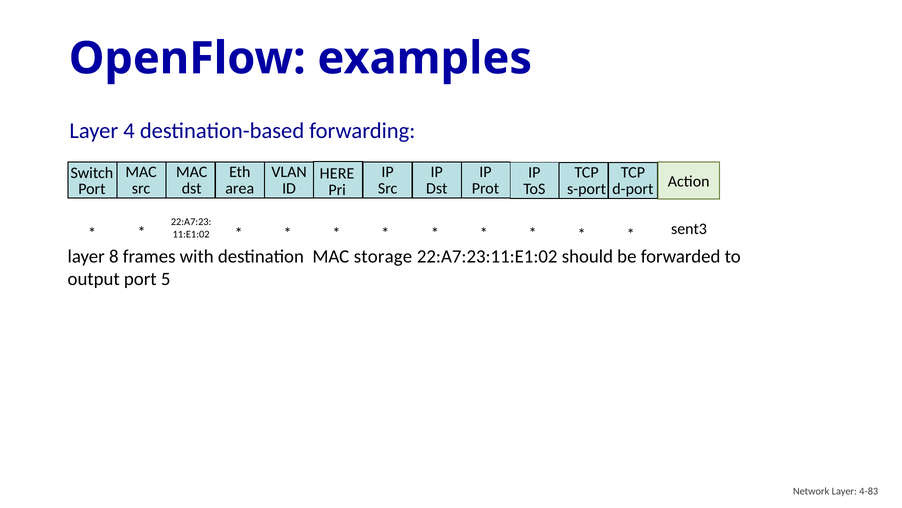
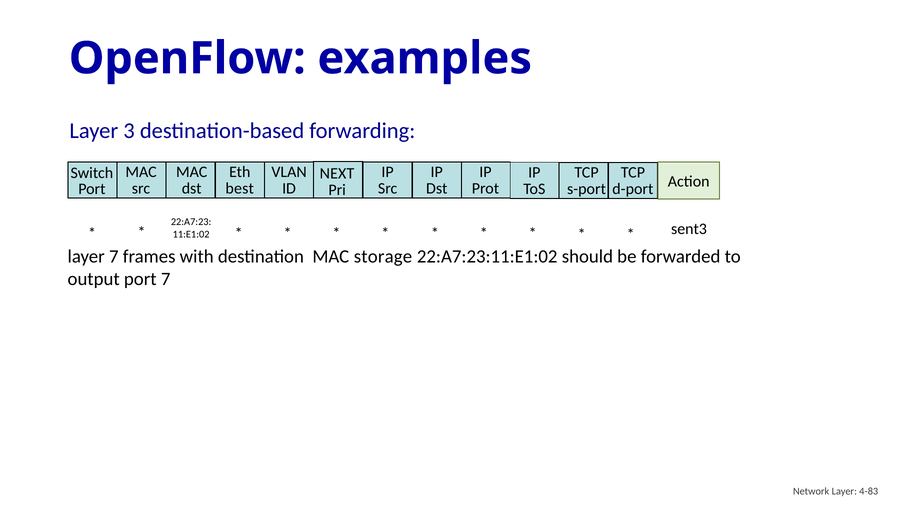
4: 4 -> 3
HERE: HERE -> NEXT
area: area -> best
layer 8: 8 -> 7
port 5: 5 -> 7
